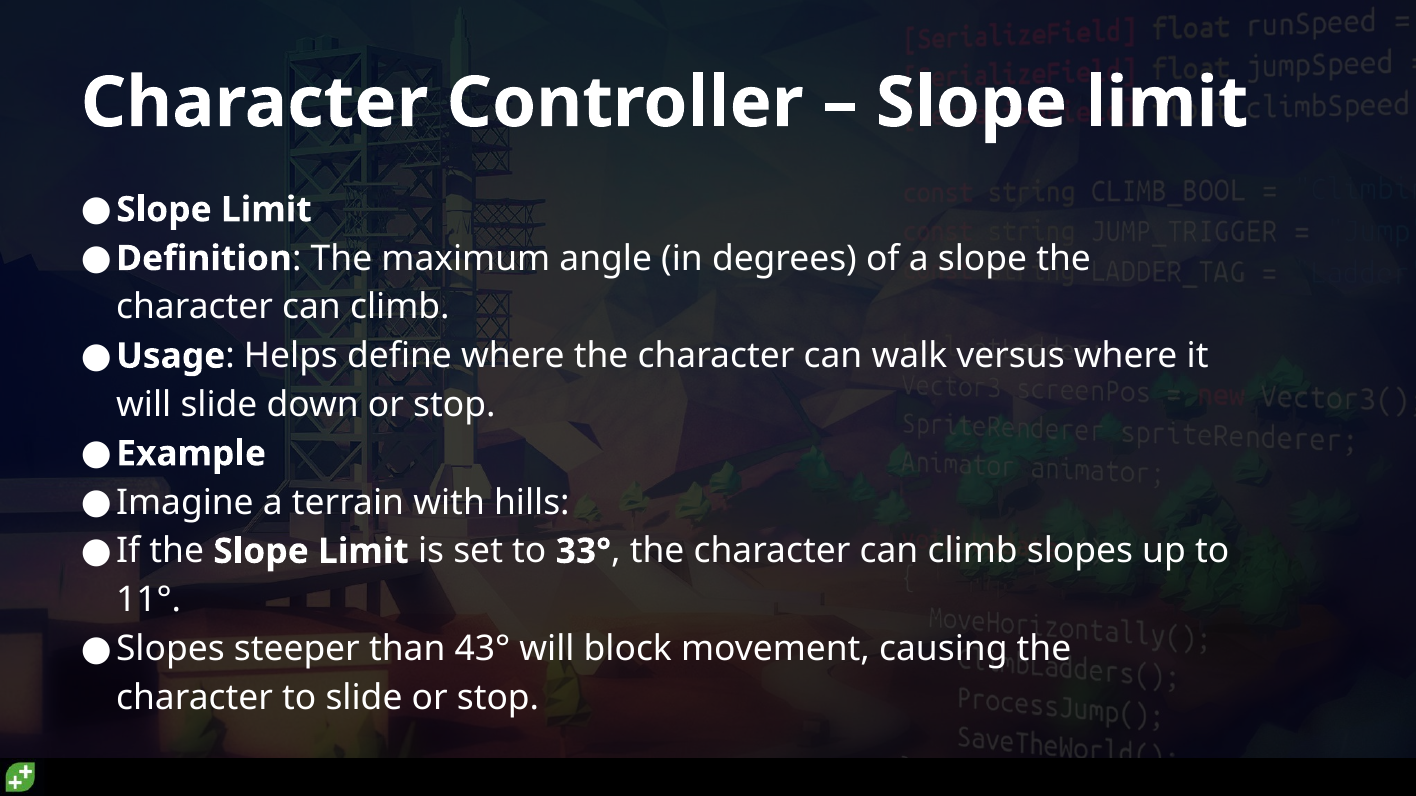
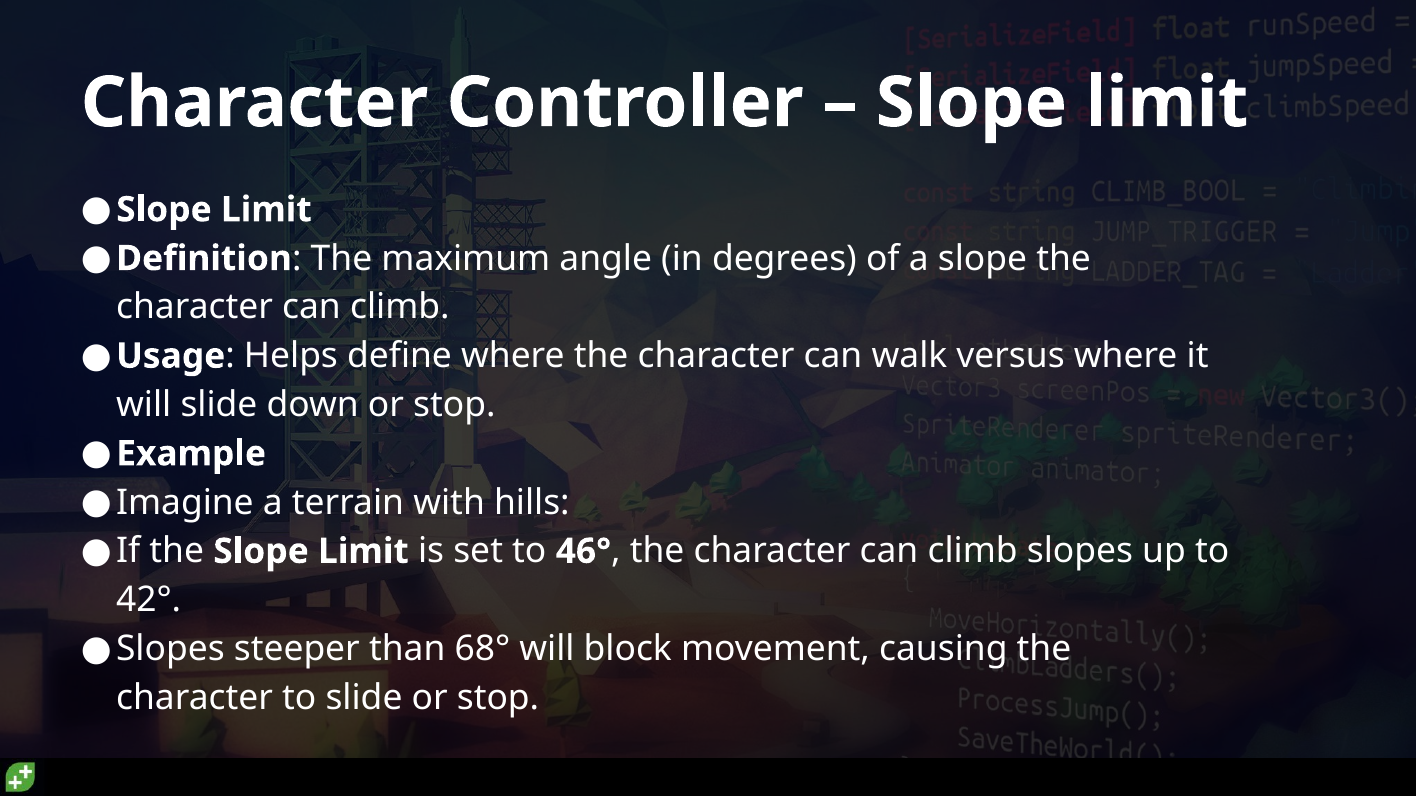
33°: 33° -> 46°
11°: 11° -> 42°
43°: 43° -> 68°
